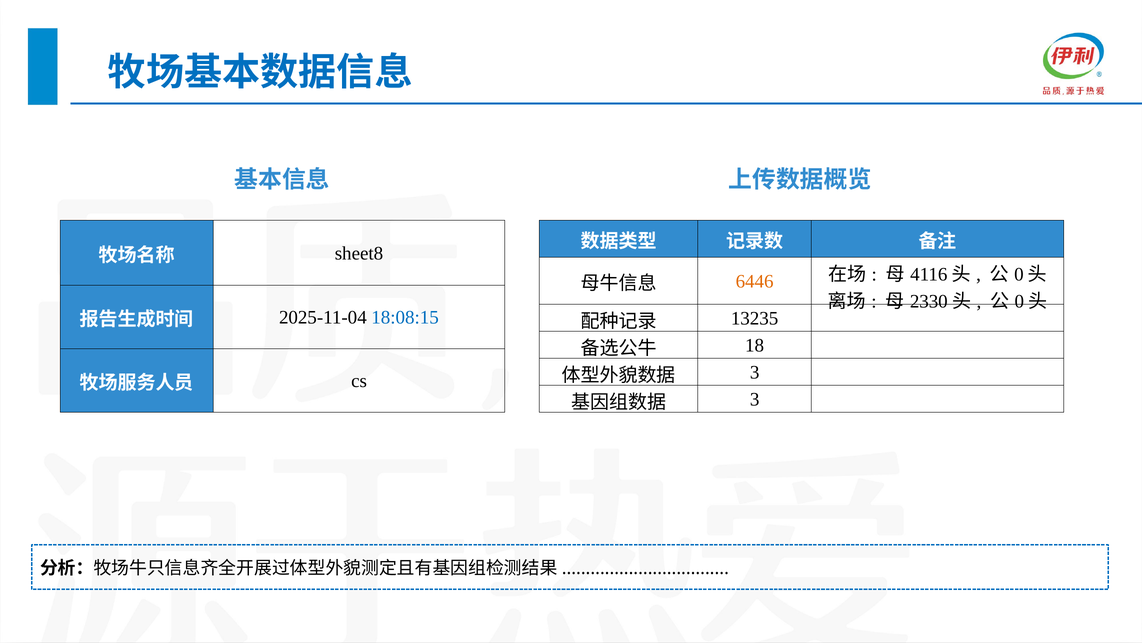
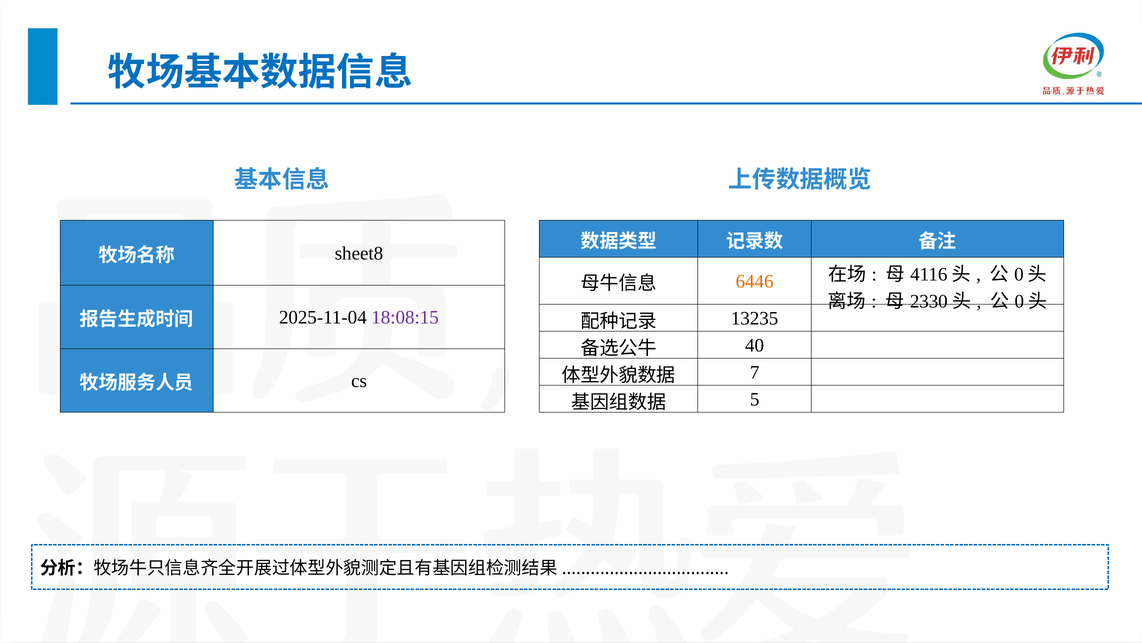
18:08:15 colour: blue -> purple
18: 18 -> 40
3 at (755, 372): 3 -> 7
3 at (755, 399): 3 -> 5
